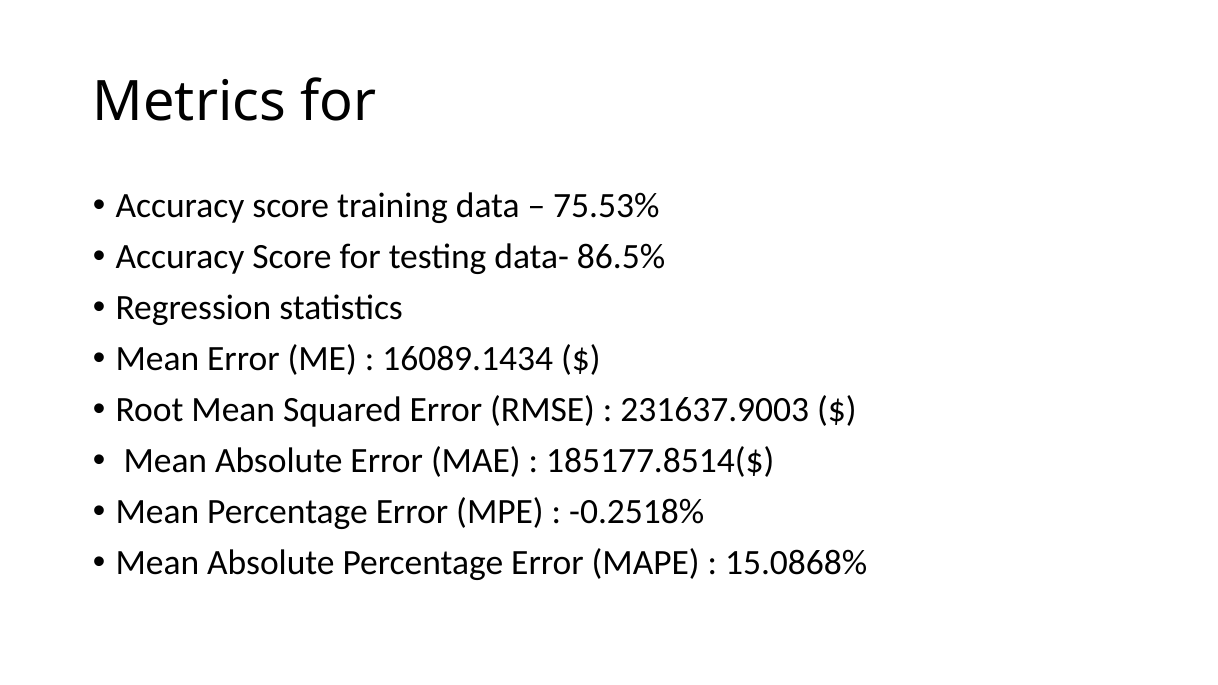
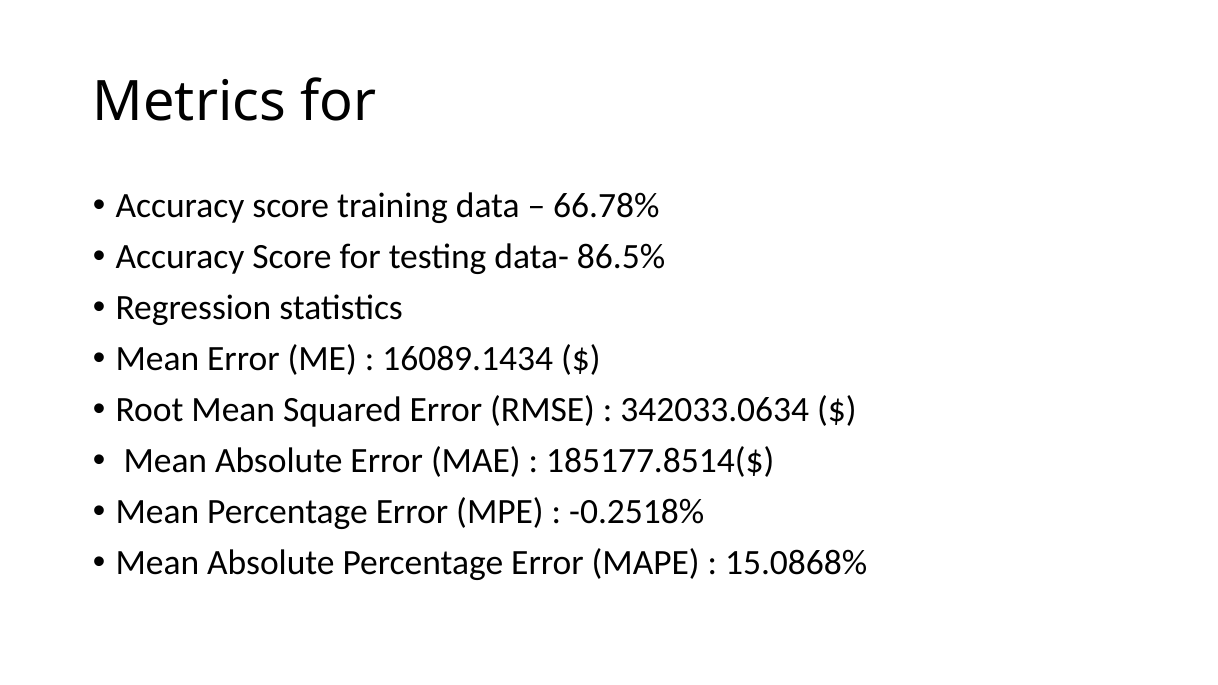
75.53%: 75.53% -> 66.78%
231637.9003: 231637.9003 -> 342033.0634
